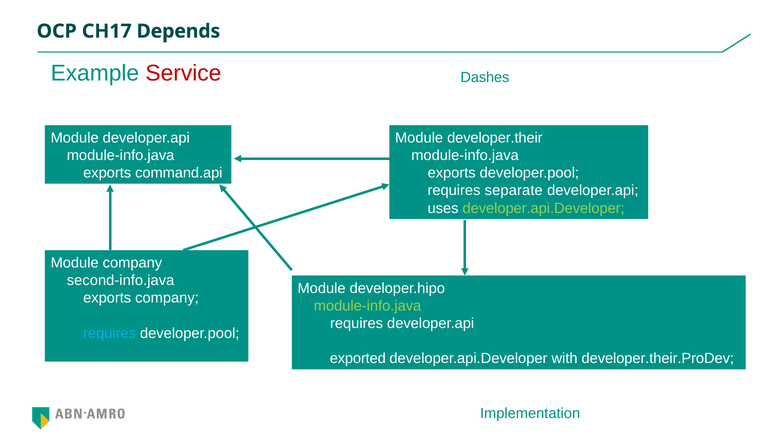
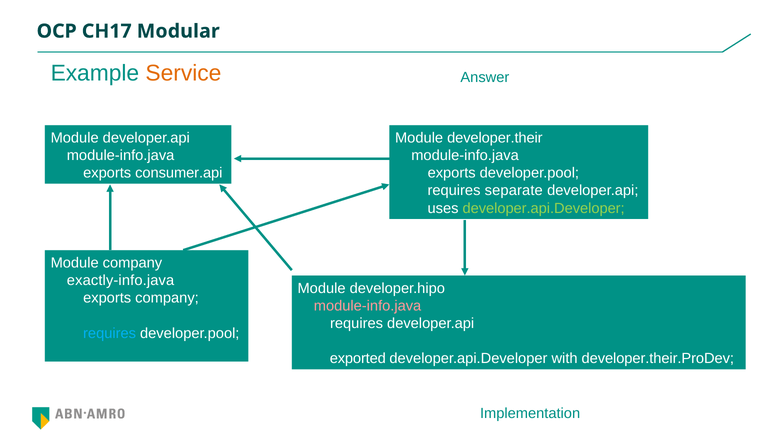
Depends: Depends -> Modular
Service colour: red -> orange
Dashes: Dashes -> Answer
command.api: command.api -> consumer.api
second-info.java: second-info.java -> exactly-info.java
module-info.java at (368, 306) colour: light green -> pink
